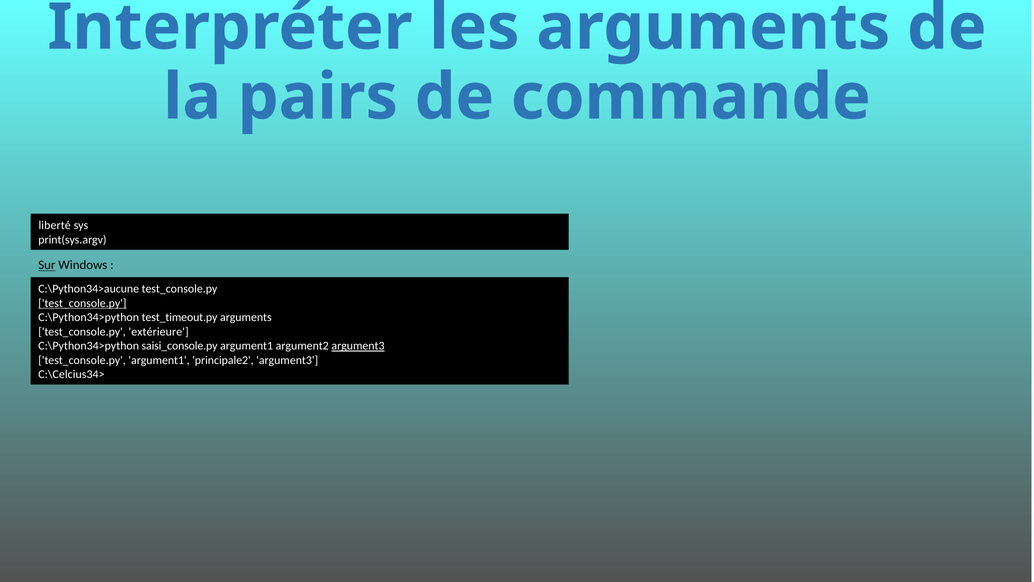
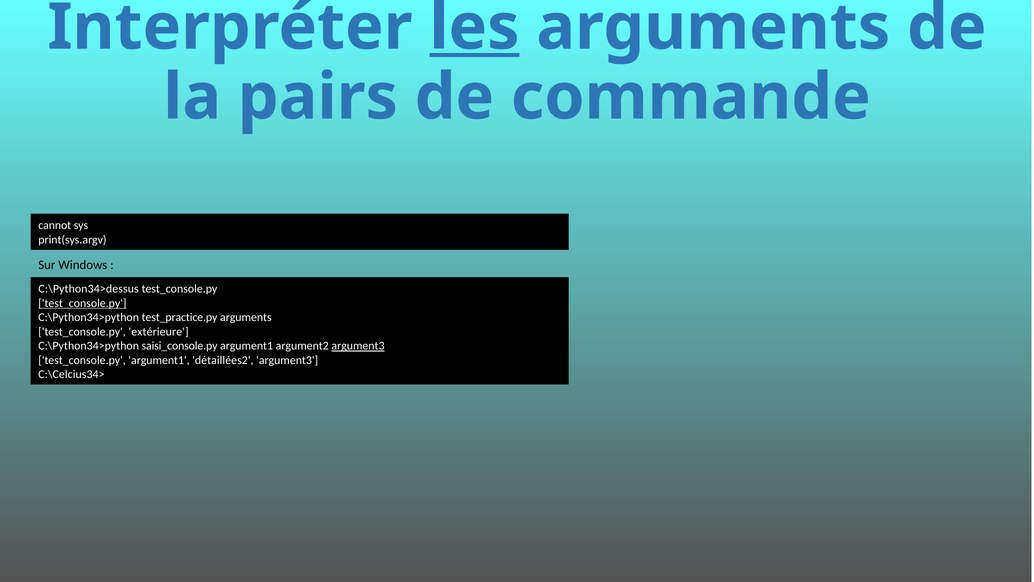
les underline: none -> present
liberté: liberté -> cannot
Sur underline: present -> none
C:\Python34>aucune: C:\Python34>aucune -> C:\Python34>dessus
test_timeout.py: test_timeout.py -> test_practice.py
principale2: principale2 -> détaillées2
